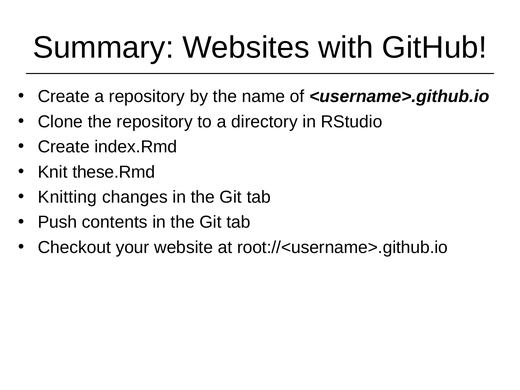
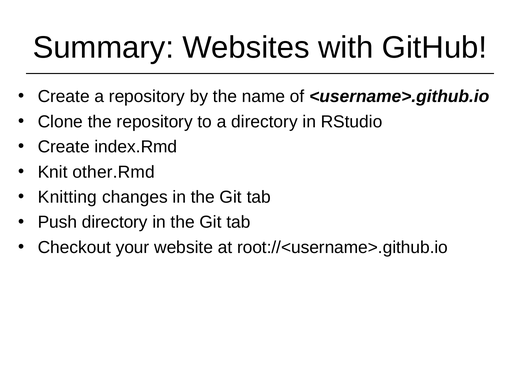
these.Rmd: these.Rmd -> other.Rmd
Push contents: contents -> directory
